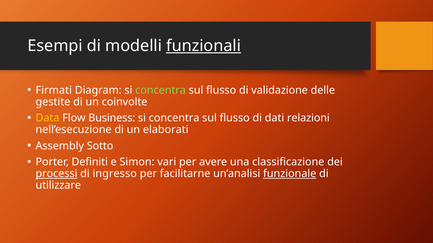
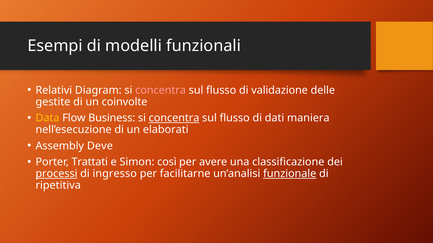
funzionali underline: present -> none
Firmati: Firmati -> Relativi
concentra at (161, 90) colour: light green -> pink
concentra at (174, 118) underline: none -> present
relazioni: relazioni -> maniera
Sotto: Sotto -> Deve
Definiti: Definiti -> Trattati
vari: vari -> così
utilizzare: utilizzare -> ripetitiva
